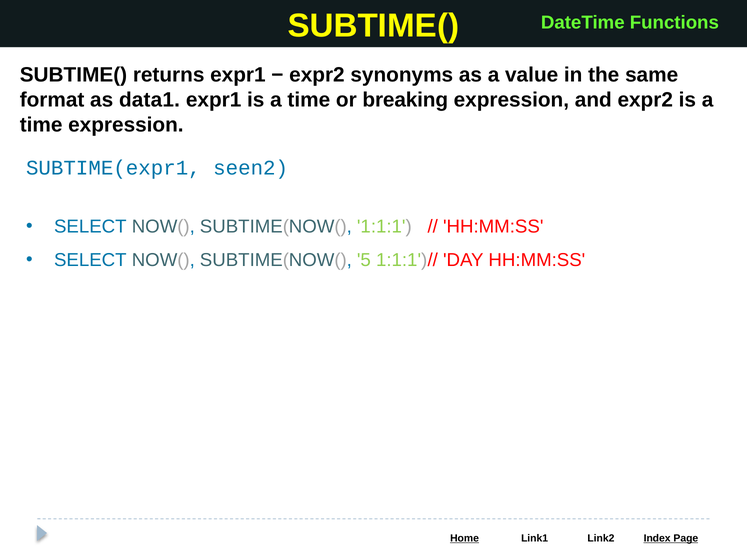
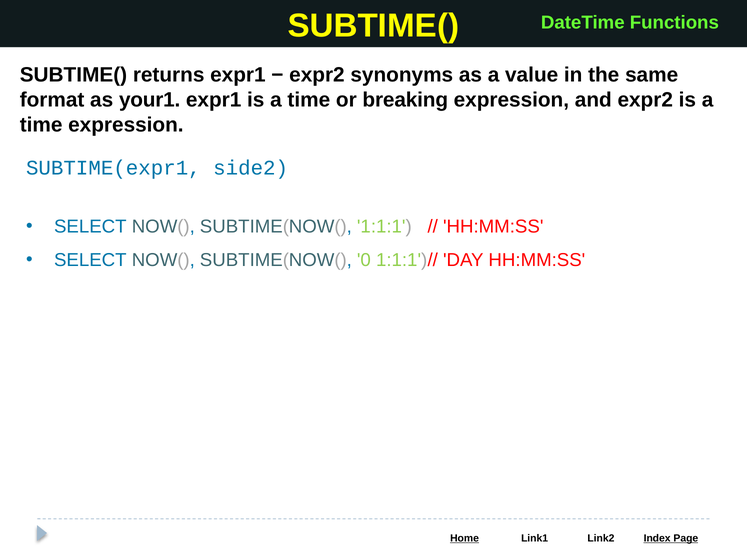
data1: data1 -> your1
seen2: seen2 -> side2
5: 5 -> 0
